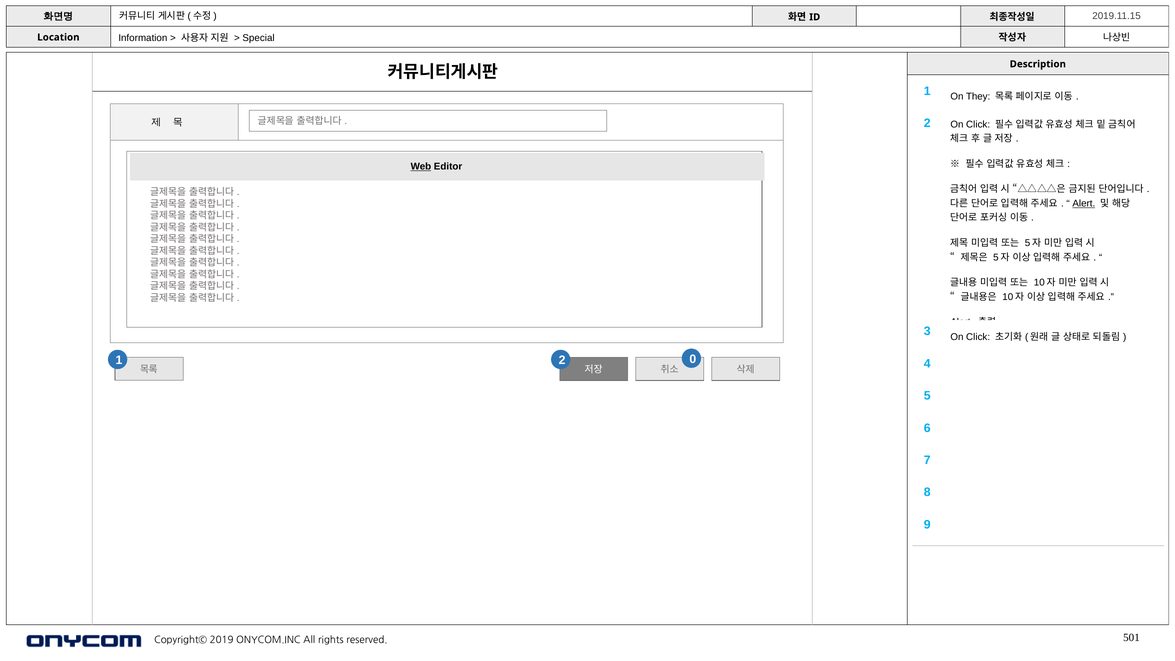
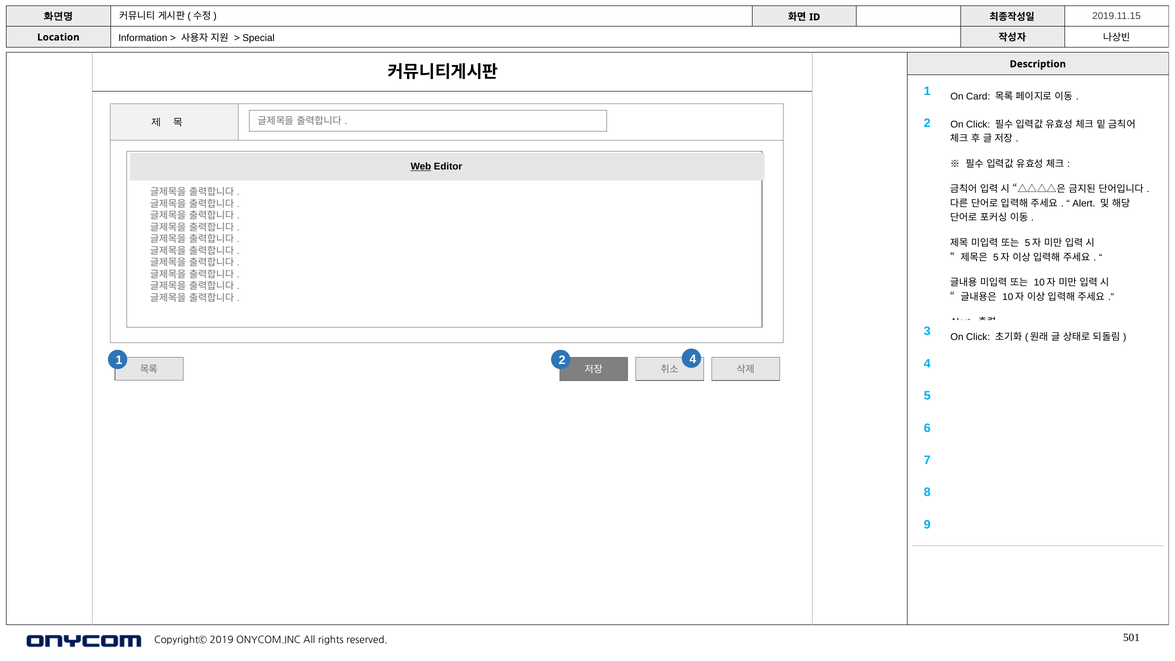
They: They -> Card
Alert at (1084, 203) underline: present -> none
2 0: 0 -> 4
